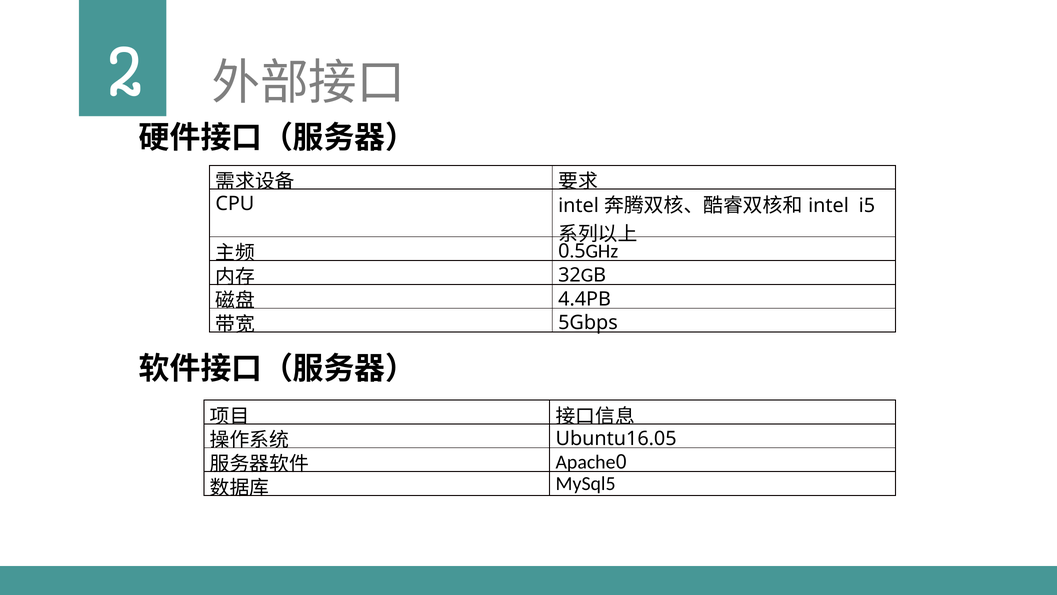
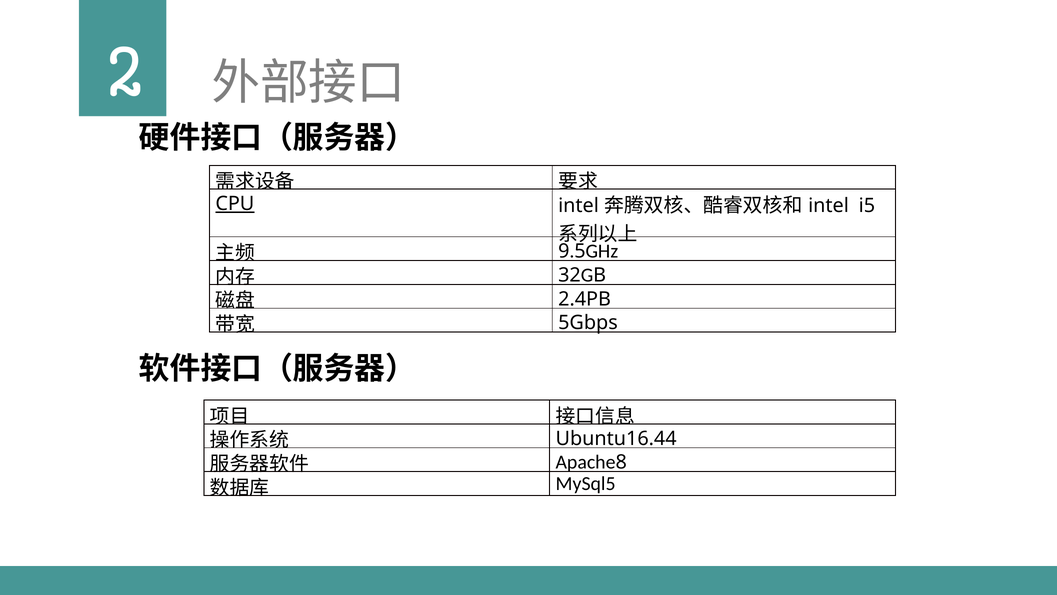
CPU underline: none -> present
0 at (564, 251): 0 -> 9
4.4PB: 4.4PB -> 2.4PB
Ubuntu16.05: Ubuntu16.05 -> Ubuntu16.44
0 at (621, 462): 0 -> 8
